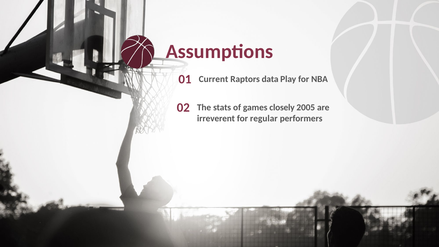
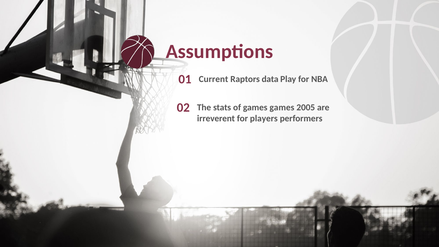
games closely: closely -> games
regular: regular -> players
